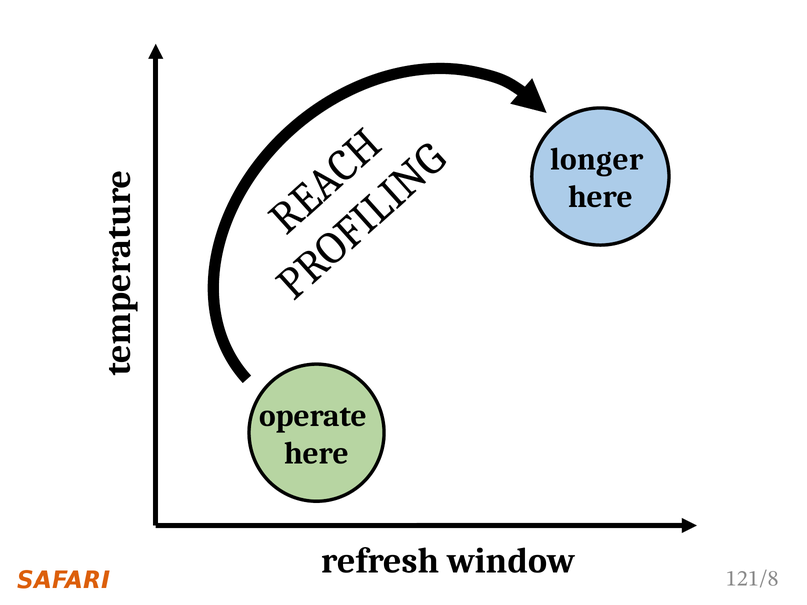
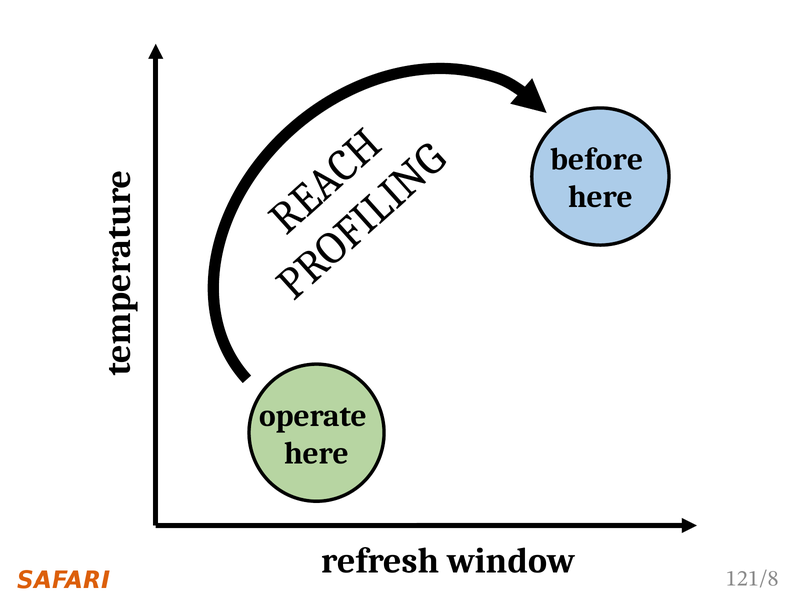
longer: longer -> before
